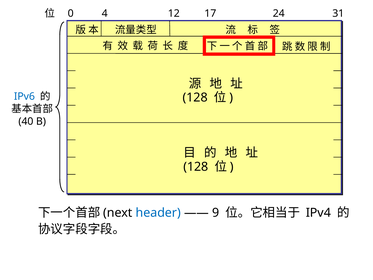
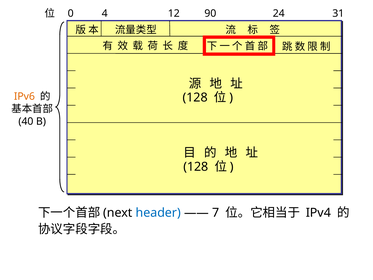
17: 17 -> 90
IPv6 colour: blue -> orange
9: 9 -> 7
